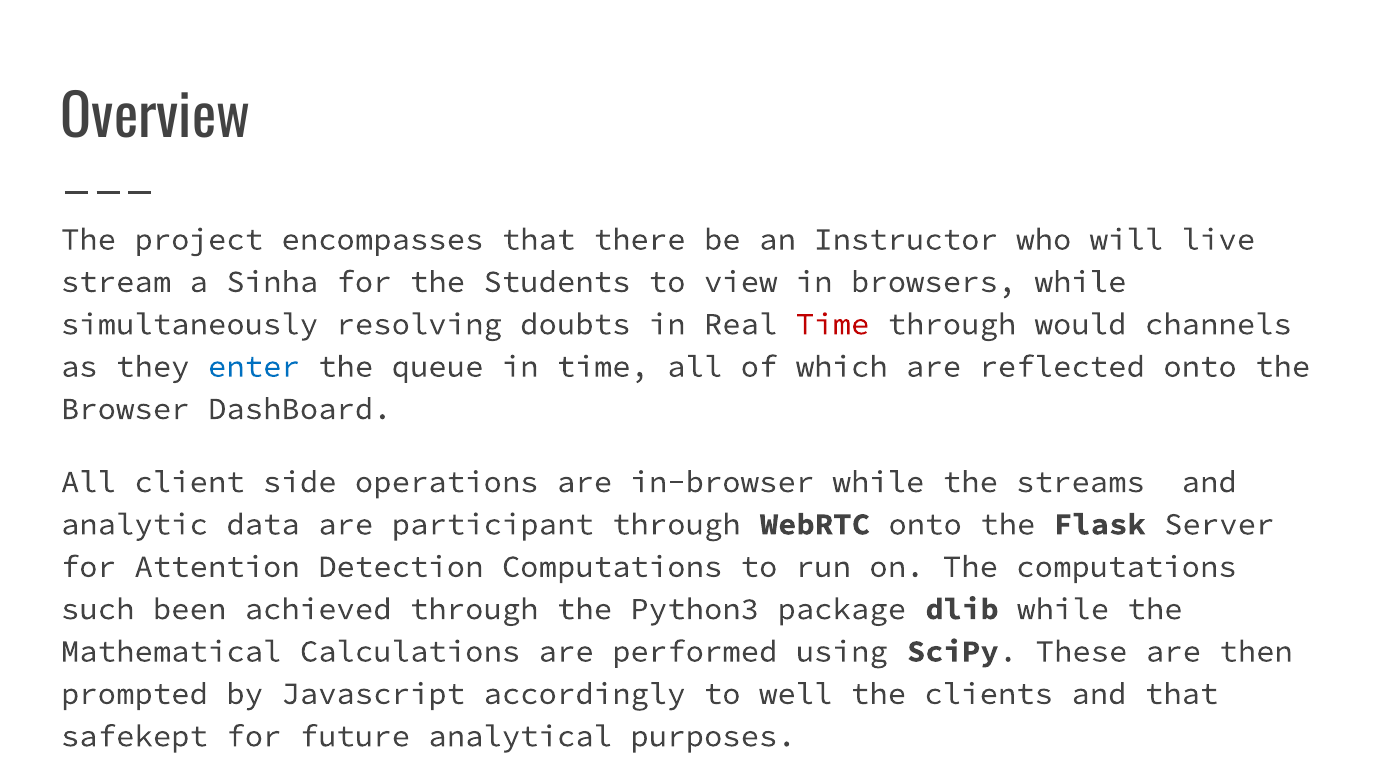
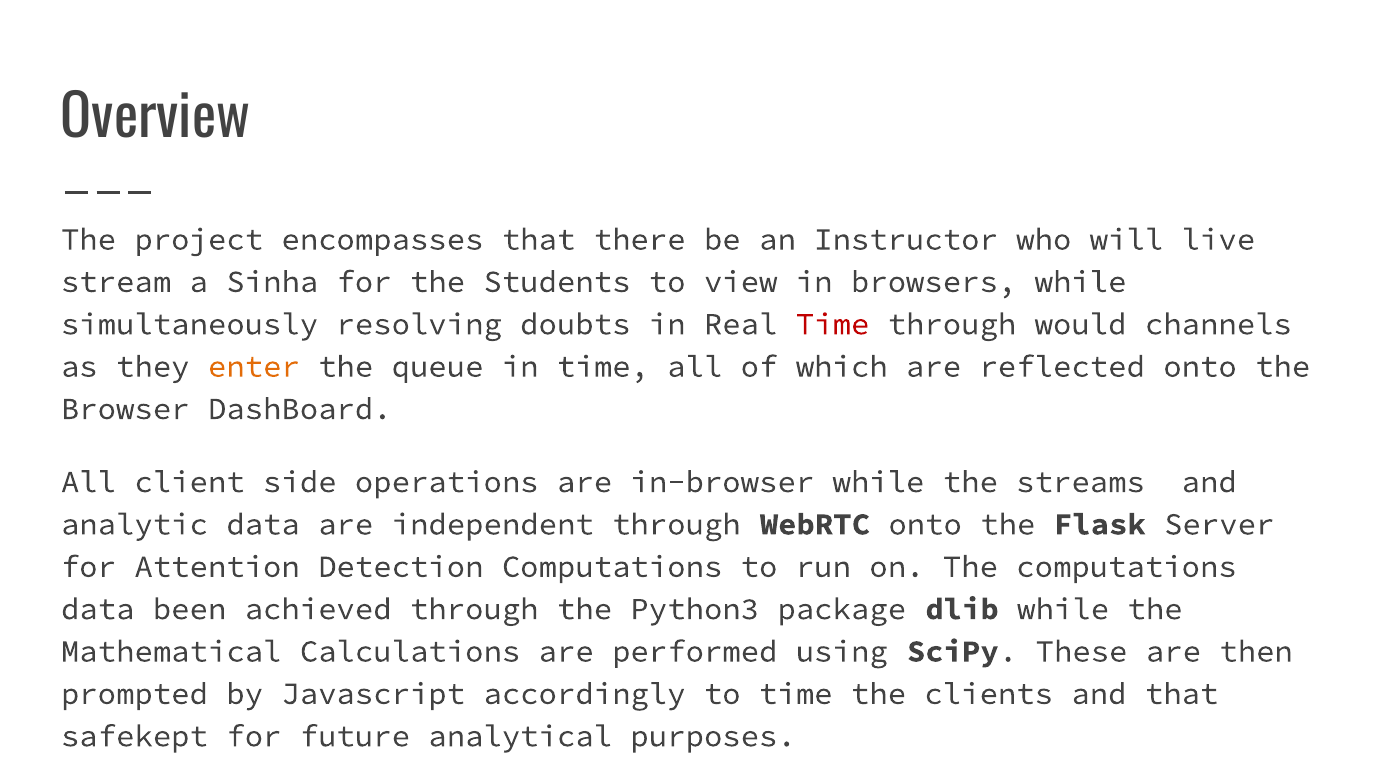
enter colour: blue -> orange
participant: participant -> independent
such at (98, 609): such -> data
to well: well -> time
